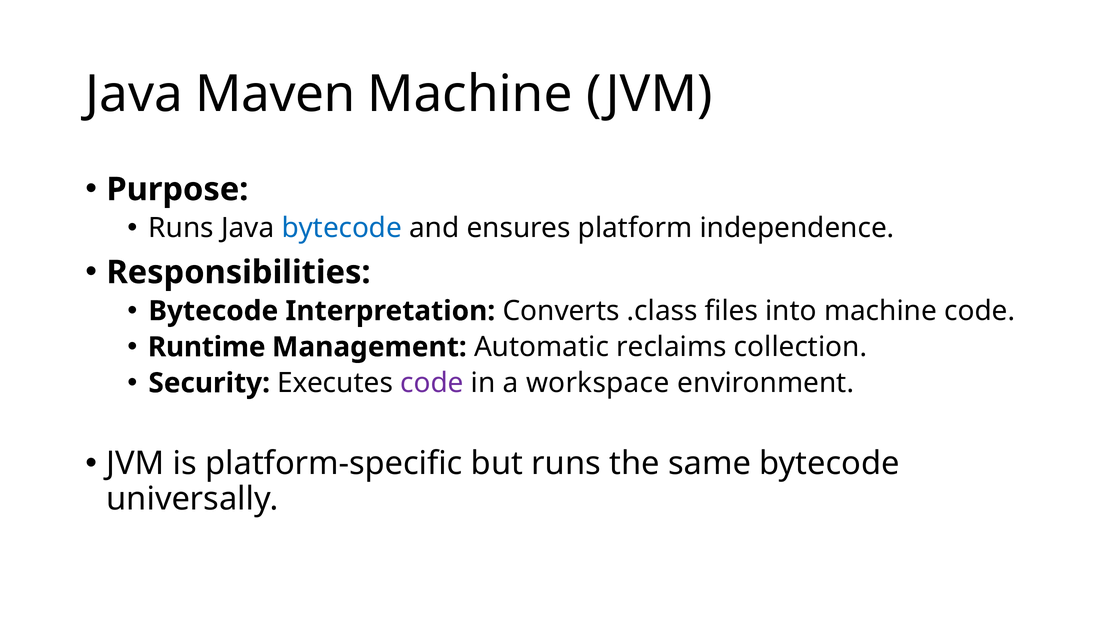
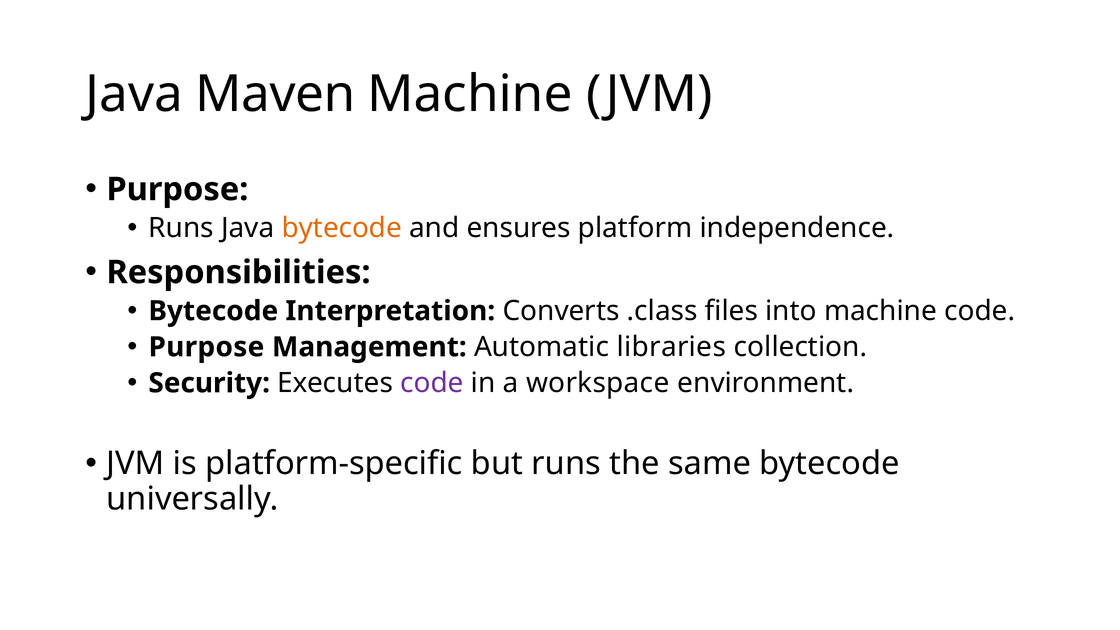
bytecode at (342, 228) colour: blue -> orange
Runtime at (207, 347): Runtime -> Purpose
reclaims: reclaims -> libraries
